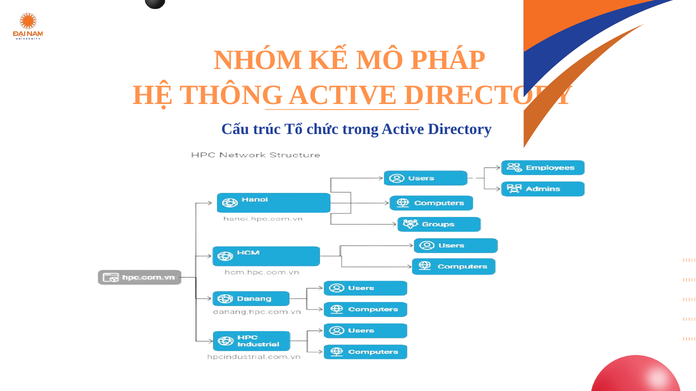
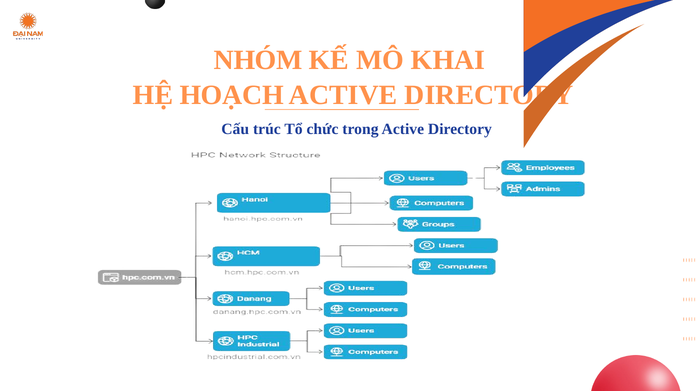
PHÁP: PHÁP -> KHAI
THÔNG: THÔNG -> HOẠCH
